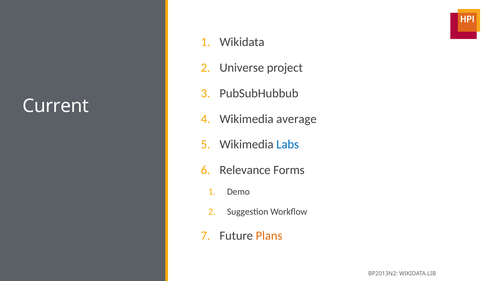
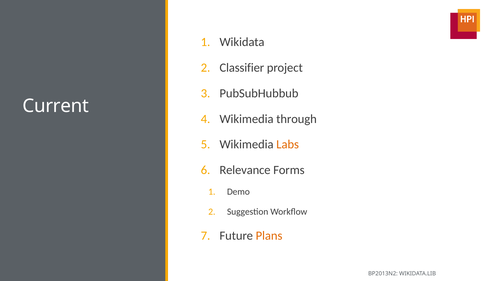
Universe: Universe -> Classifier
average: average -> through
Labs colour: blue -> orange
